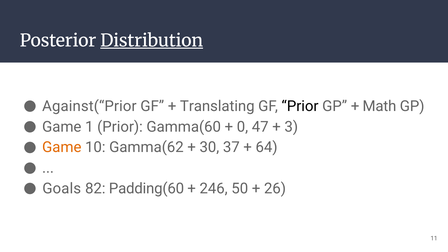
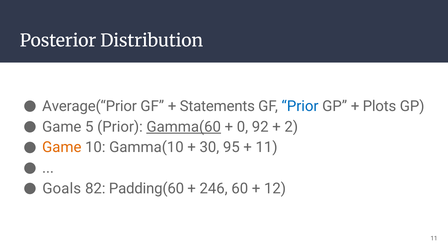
Distribution underline: present -> none
Against(“Prior: Against(“Prior -> Average(“Prior
Translating: Translating -> Statements
Prior at (300, 106) colour: black -> blue
Math: Math -> Plots
1: 1 -> 5
Gamma(60 underline: none -> present
47: 47 -> 92
3: 3 -> 2
Gamma(62: Gamma(62 -> Gamma(10
37: 37 -> 95
64 at (267, 147): 64 -> 11
50: 50 -> 60
26: 26 -> 12
